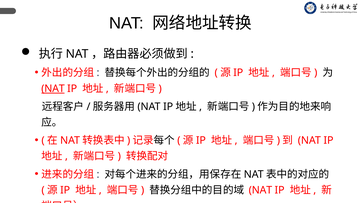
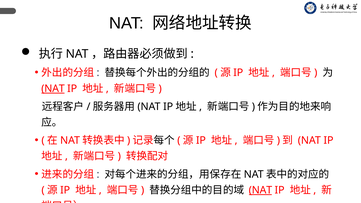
NAT at (260, 190) underline: none -> present
